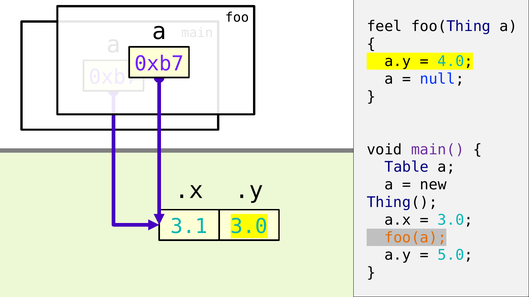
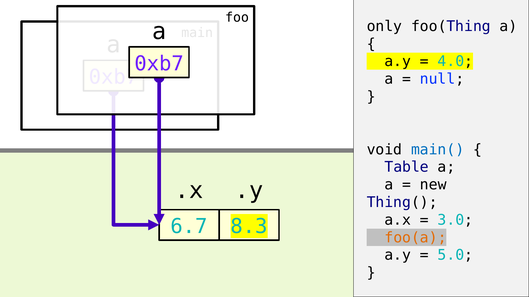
feel: feel -> only
main( colour: purple -> blue
3.1: 3.1 -> 6.7
3.0 at (249, 227): 3.0 -> 8.3
